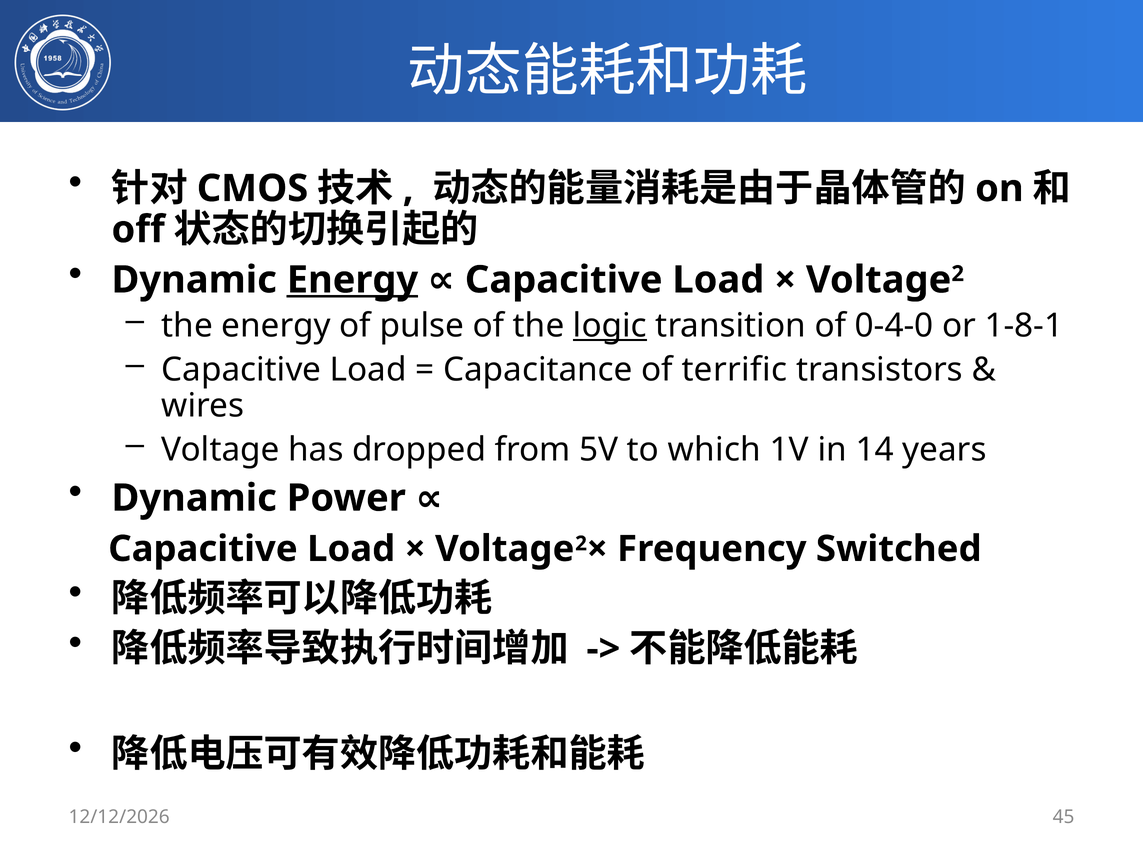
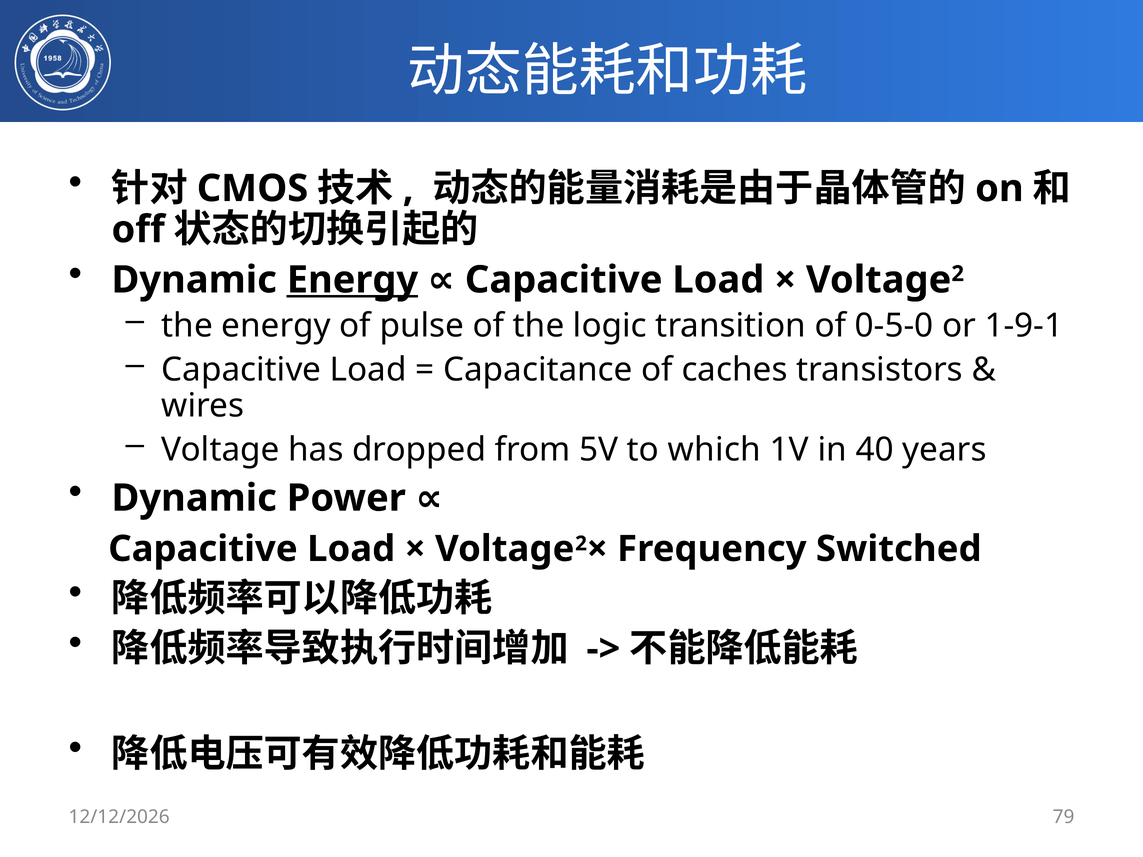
logic underline: present -> none
0-4-0: 0-4-0 -> 0-5-0
1-8-1: 1-8-1 -> 1-9-1
terrific: terrific -> caches
14: 14 -> 40
45: 45 -> 79
